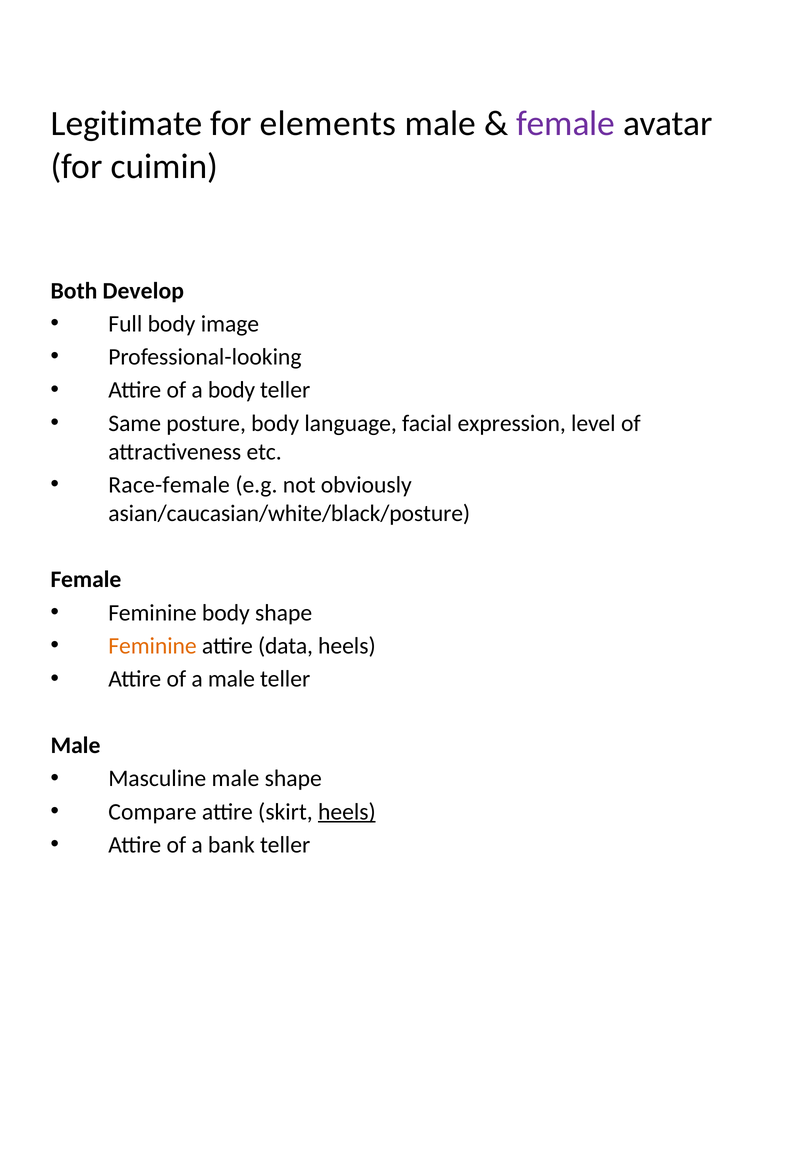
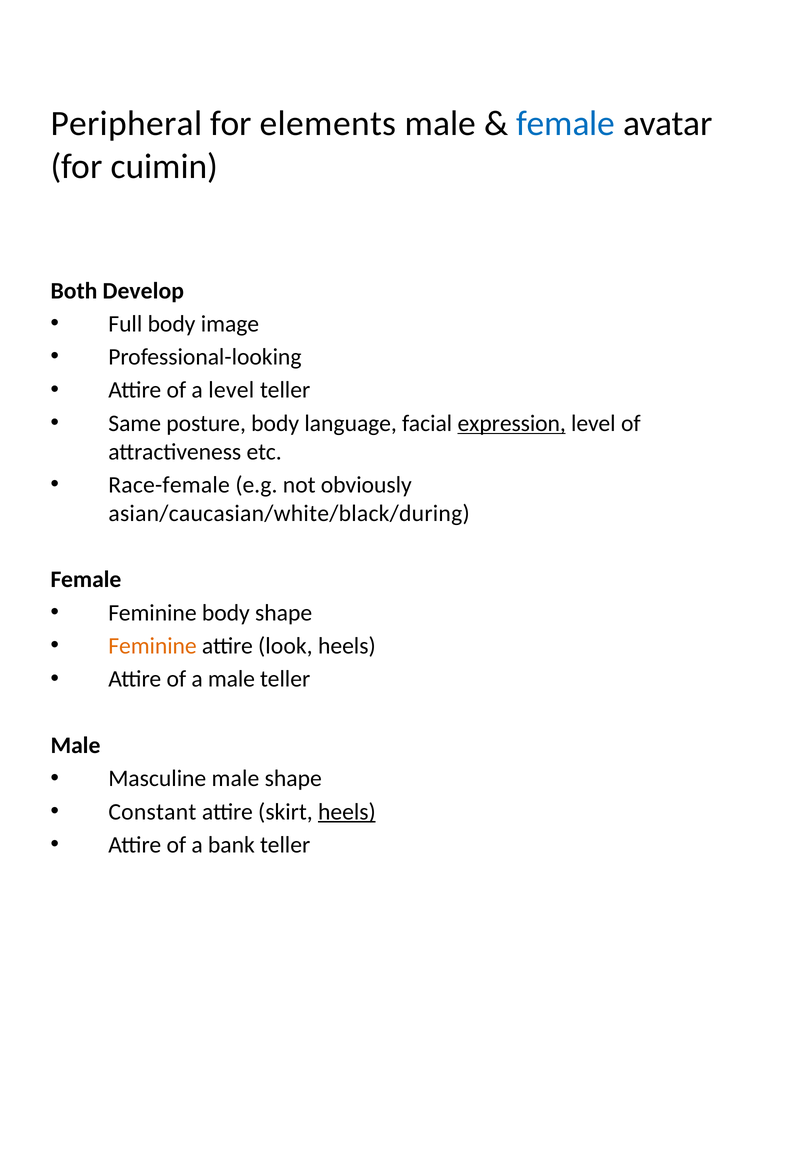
Legitimate: Legitimate -> Peripheral
female at (566, 124) colour: purple -> blue
a body: body -> level
expression underline: none -> present
asian/caucasian/white/black/posture: asian/caucasian/white/black/posture -> asian/caucasian/white/black/during
data: data -> look
Compare: Compare -> Constant
